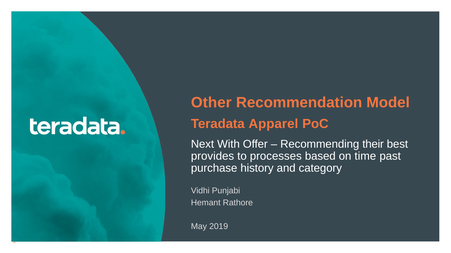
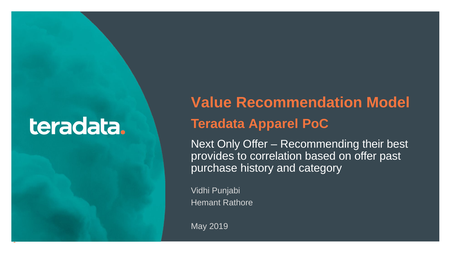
Other: Other -> Value
With: With -> Only
processes: processes -> correlation
on time: time -> offer
